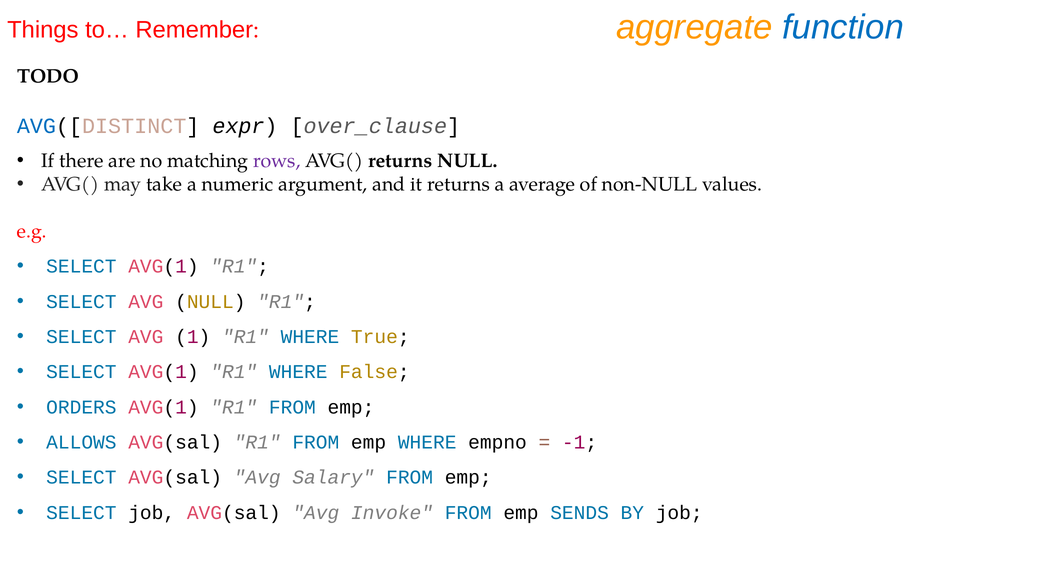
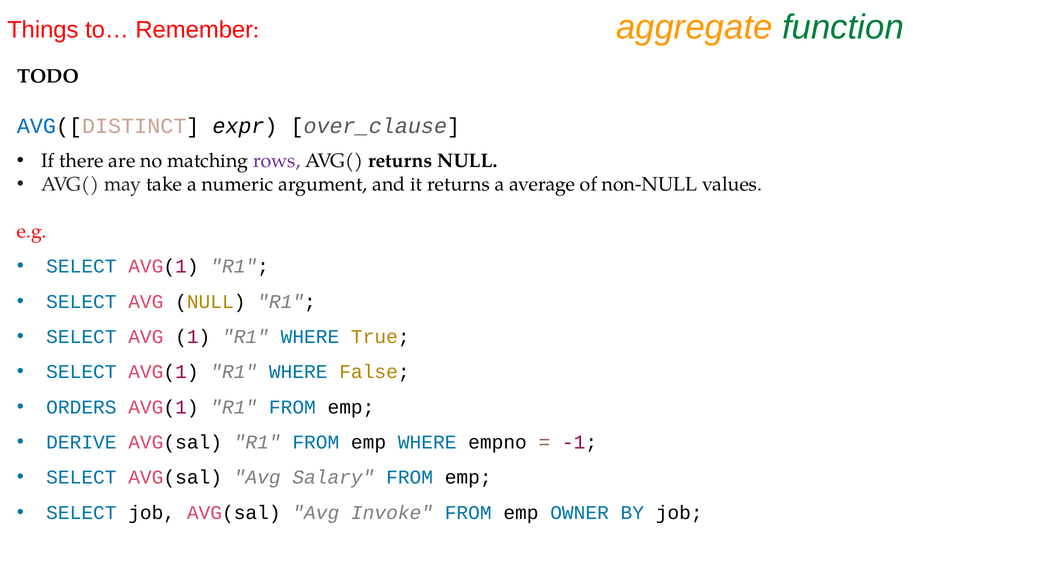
function colour: blue -> green
ALLOWS: ALLOWS -> DERIVE
SENDS: SENDS -> OWNER
